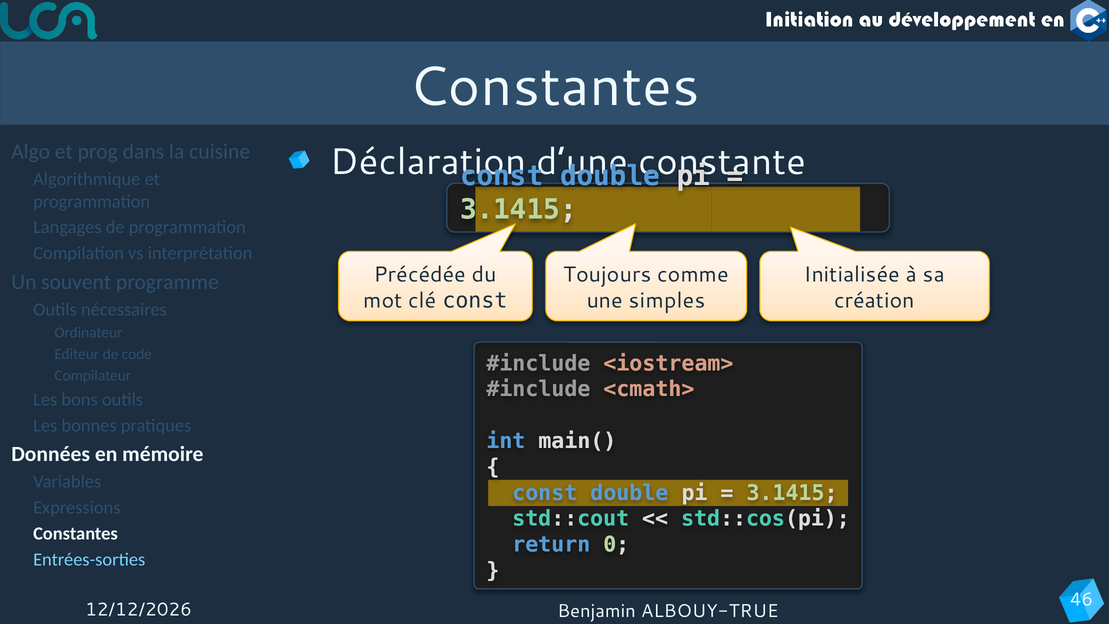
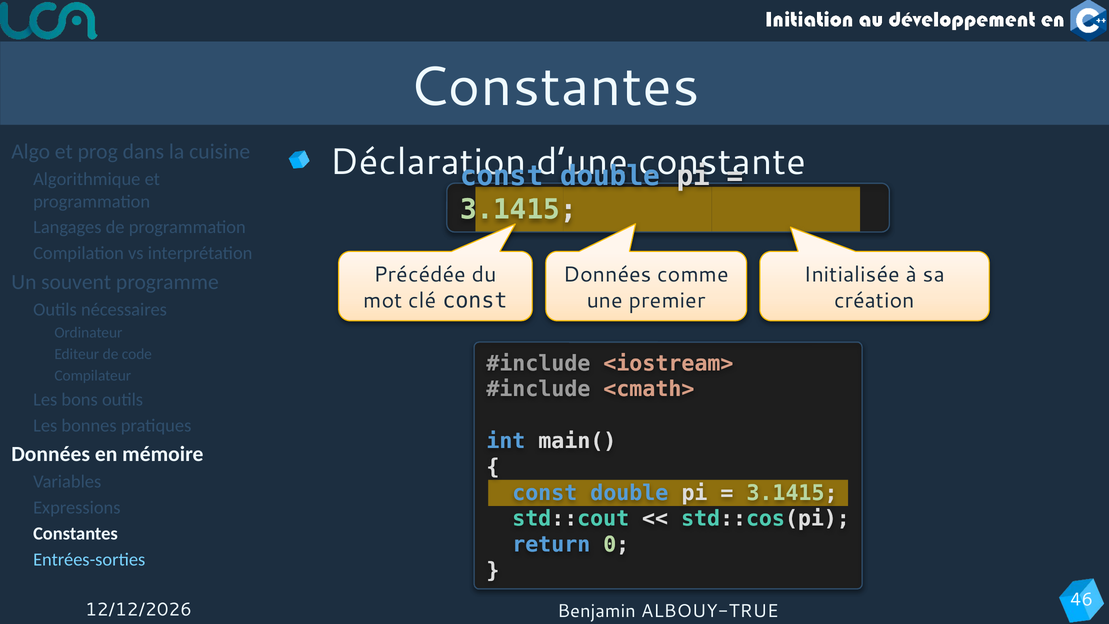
Toujours at (607, 274): Toujours -> Données
simples: simples -> premier
